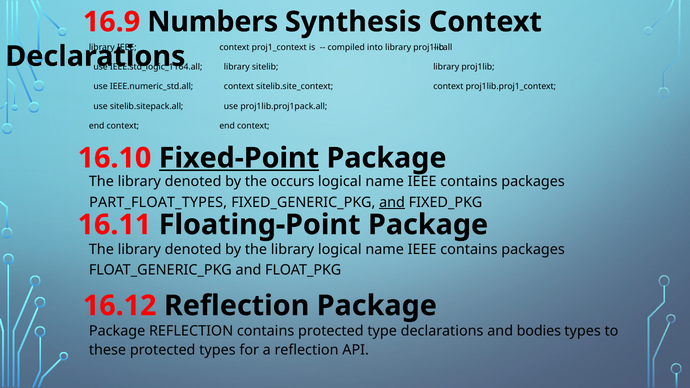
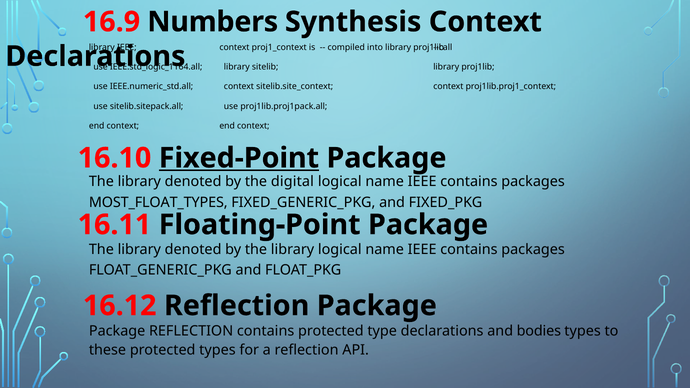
occurs: occurs -> digital
PART_FLOAT_TYPES: PART_FLOAT_TYPES -> MOST_FLOAT_TYPES
and at (392, 202) underline: present -> none
